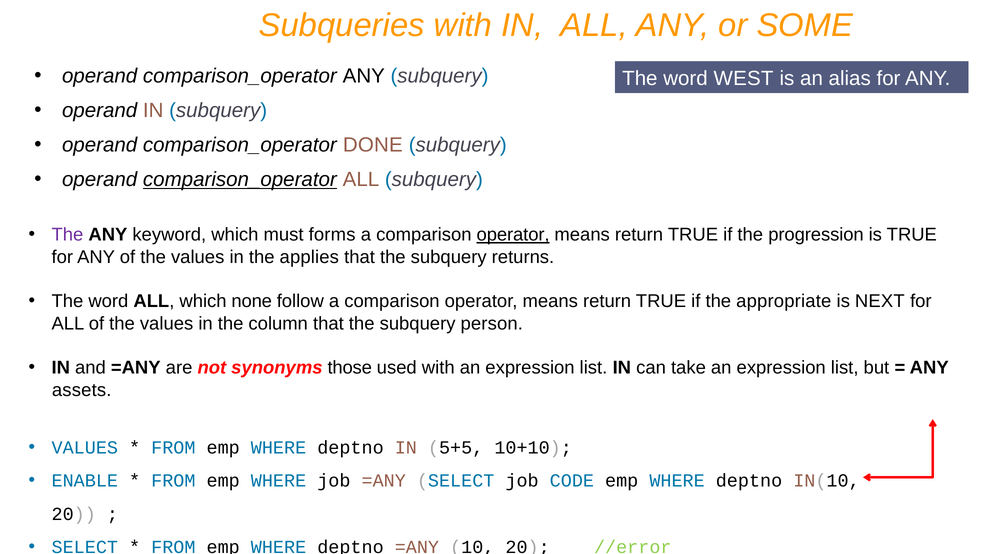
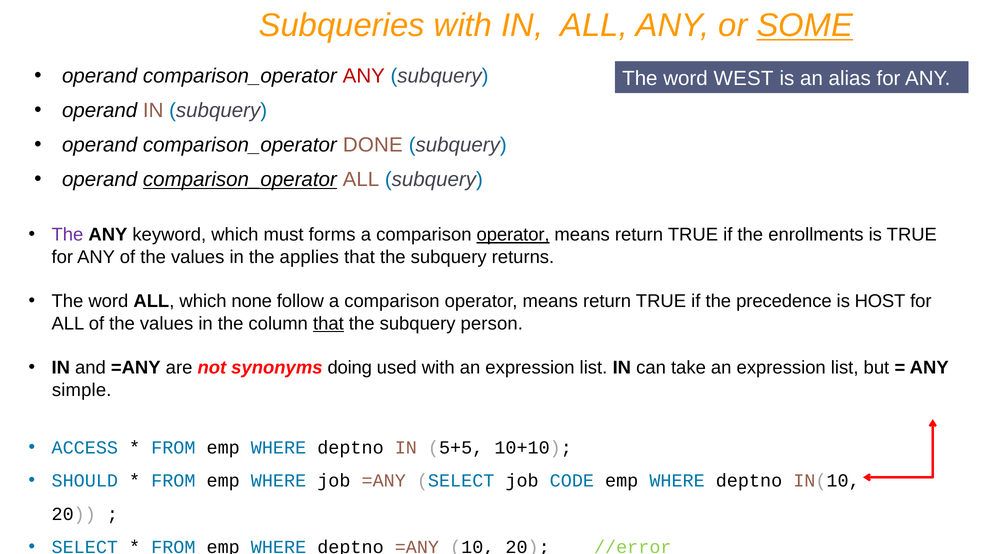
SOME underline: none -> present
ANY at (364, 76) colour: black -> red
progression: progression -> enrollments
appropriate: appropriate -> precedence
NEXT: NEXT -> HOST
that at (328, 323) underline: none -> present
those: those -> doing
assets: assets -> simple
VALUES at (85, 447): VALUES -> ACCESS
ENABLE: ENABLE -> SHOULD
